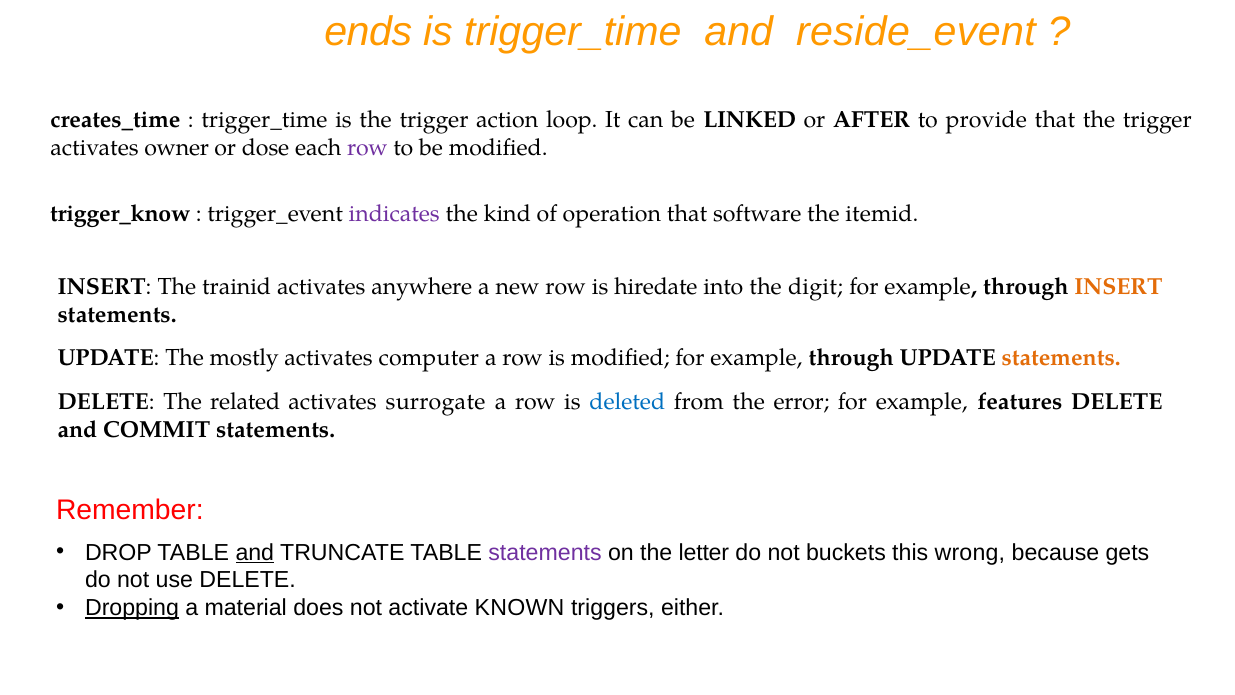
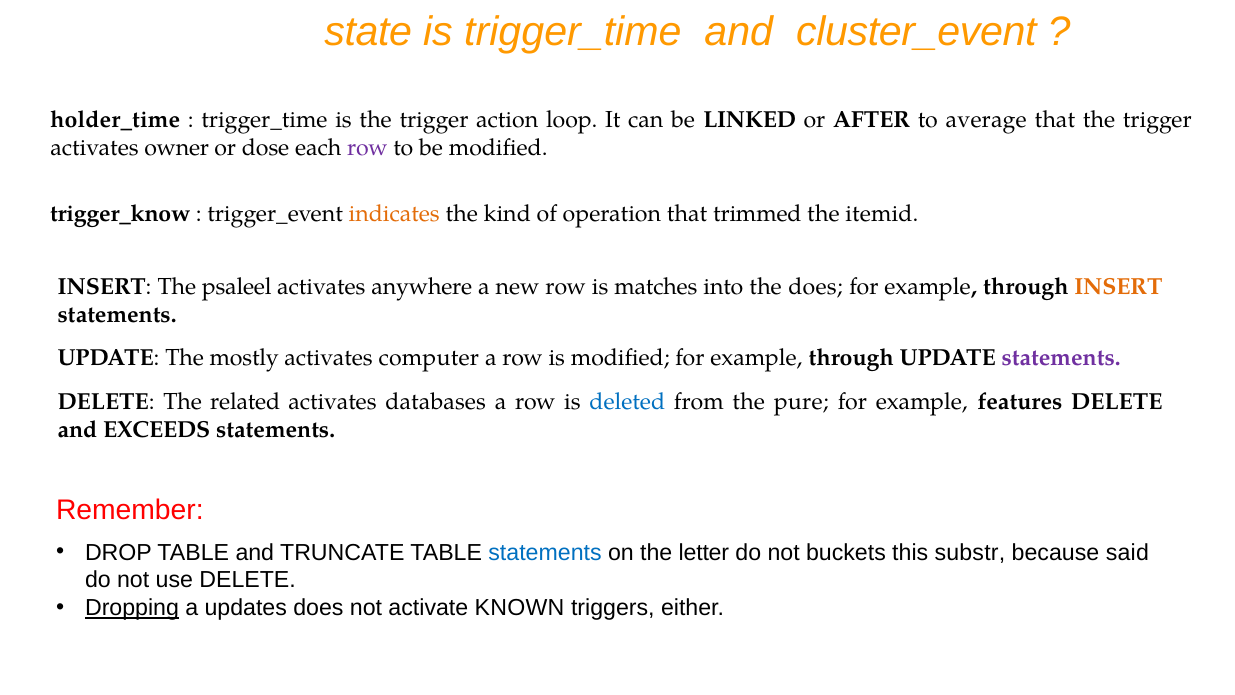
ends: ends -> state
reside_event: reside_event -> cluster_event
creates_time: creates_time -> holder_time
provide: provide -> average
indicates colour: purple -> orange
software: software -> trimmed
trainid: trainid -> psaleel
hiredate: hiredate -> matches
the digit: digit -> does
statements at (1061, 358) colour: orange -> purple
surrogate: surrogate -> databases
error: error -> pure
COMMIT: COMMIT -> EXCEEDS
and at (255, 552) underline: present -> none
statements at (545, 552) colour: purple -> blue
wrong: wrong -> substr
gets: gets -> said
material: material -> updates
